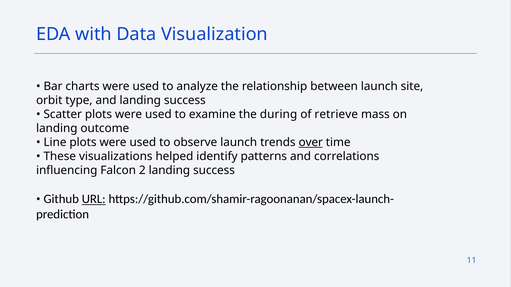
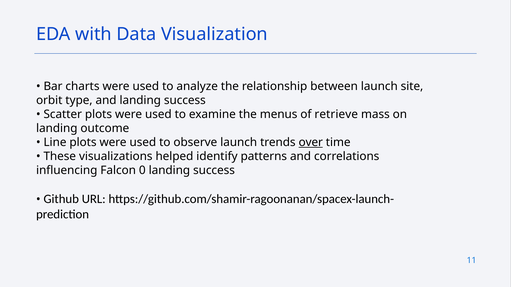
during: during -> menus
2: 2 -> 0
URL underline: present -> none
